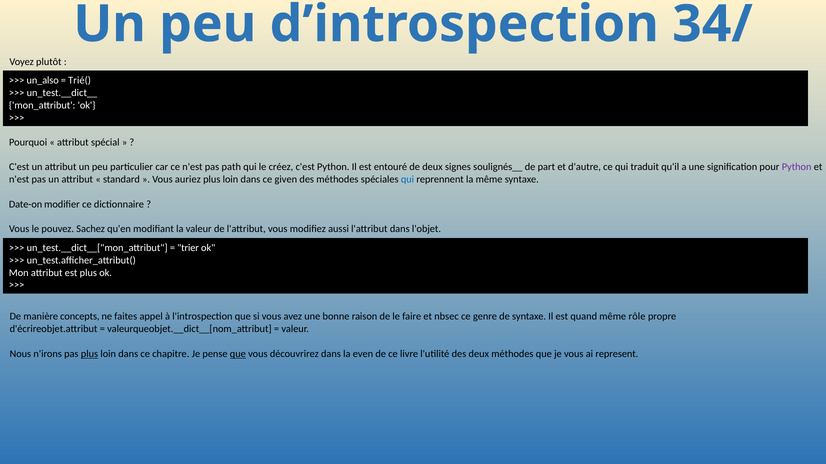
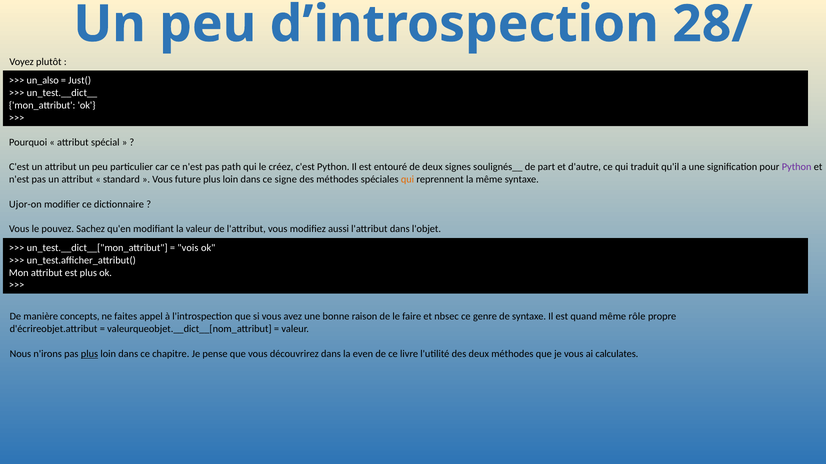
34/: 34/ -> 28/
Trié(: Trié( -> Just(
auriez: auriez -> future
given: given -> signe
qui at (408, 180) colour: blue -> orange
Date-on: Date-on -> Ujor-on
trier: trier -> vois
que at (238, 354) underline: present -> none
represent: represent -> calculates
